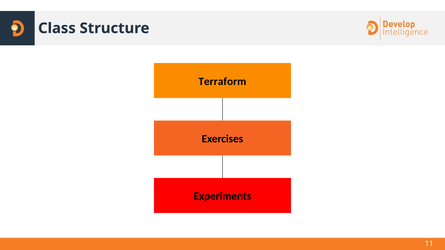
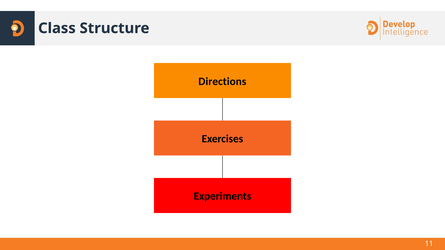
Terraform: Terraform -> Directions
